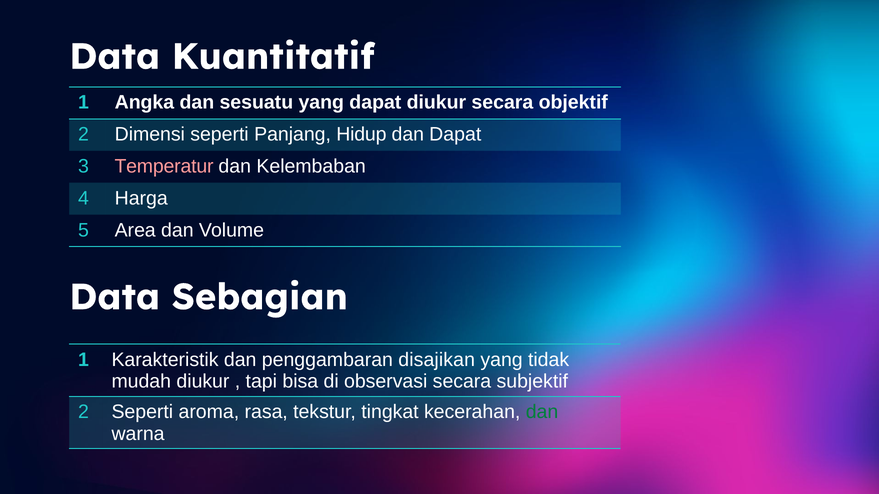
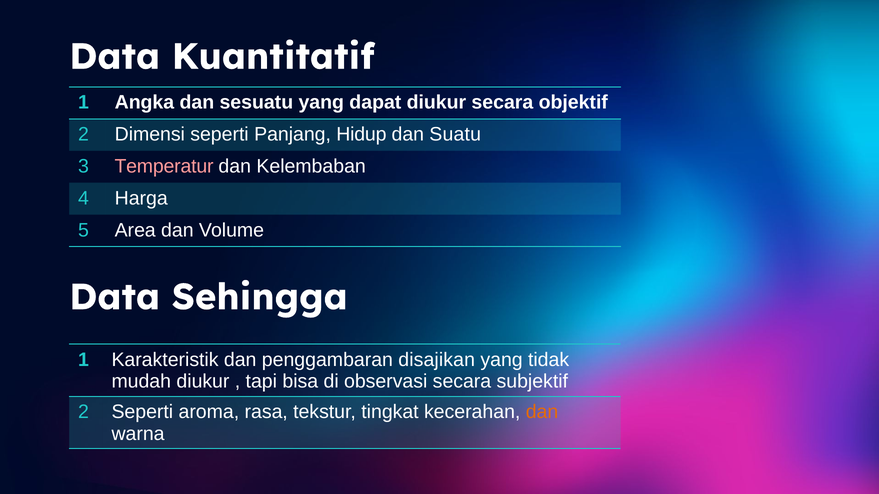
dan Dapat: Dapat -> Suatu
Sebagian: Sebagian -> Sehingga
dan at (542, 412) colour: green -> orange
